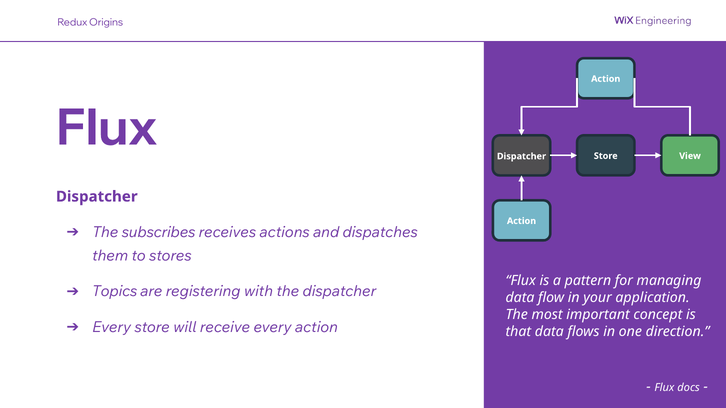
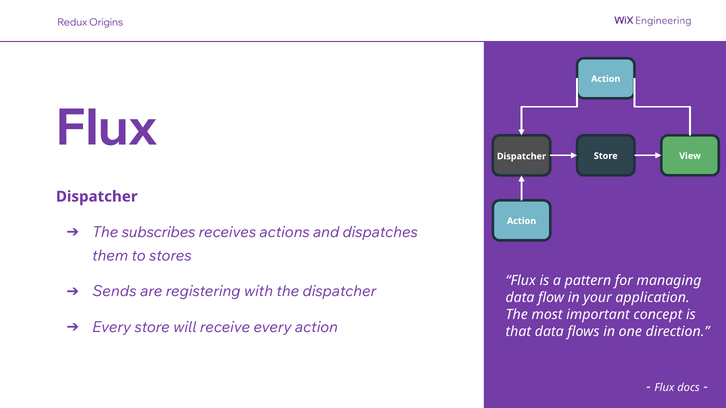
Topics: Topics -> Sends
